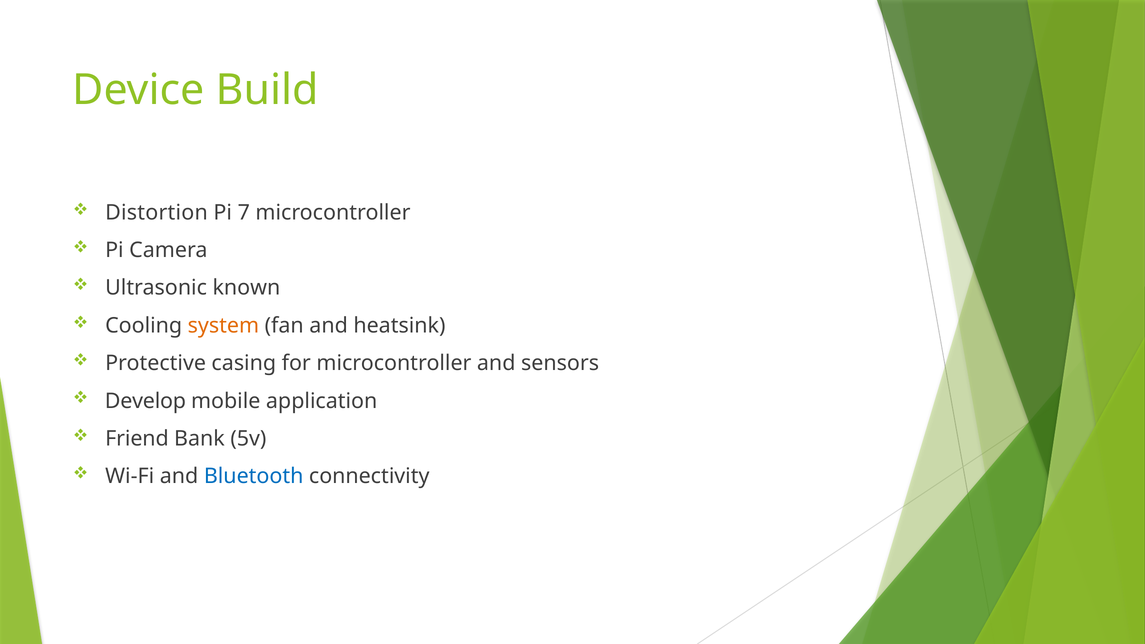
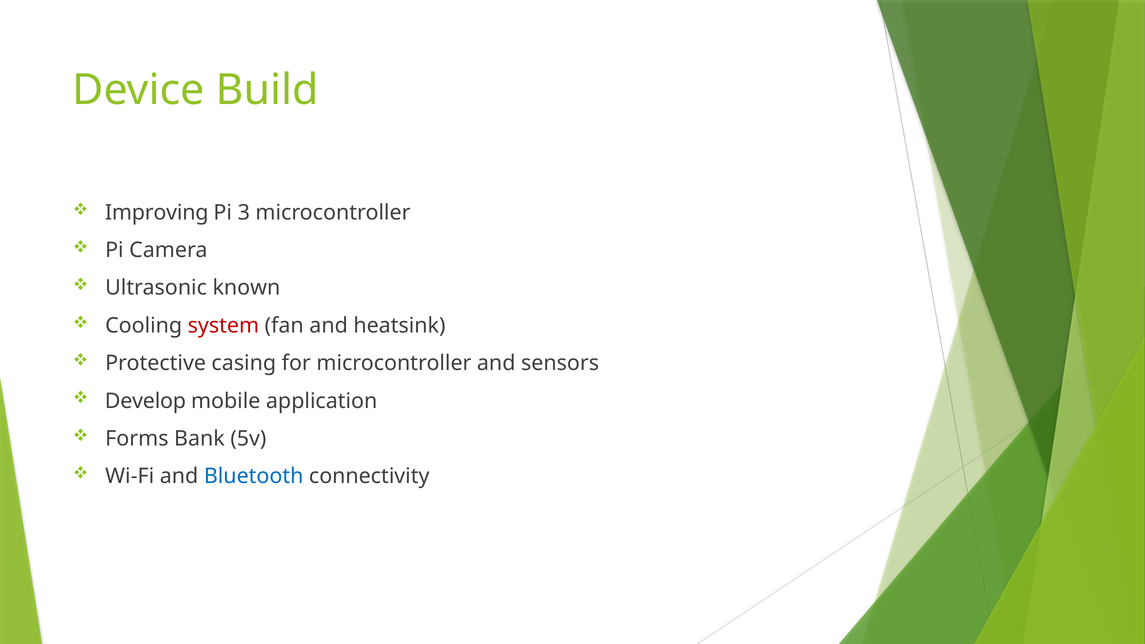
Distortion: Distortion -> Improving
7: 7 -> 3
system colour: orange -> red
Friend: Friend -> Forms
